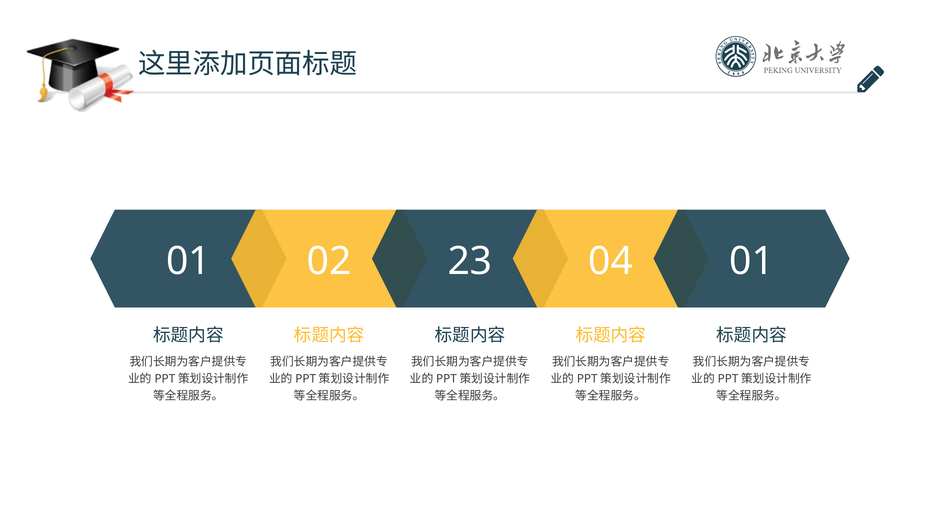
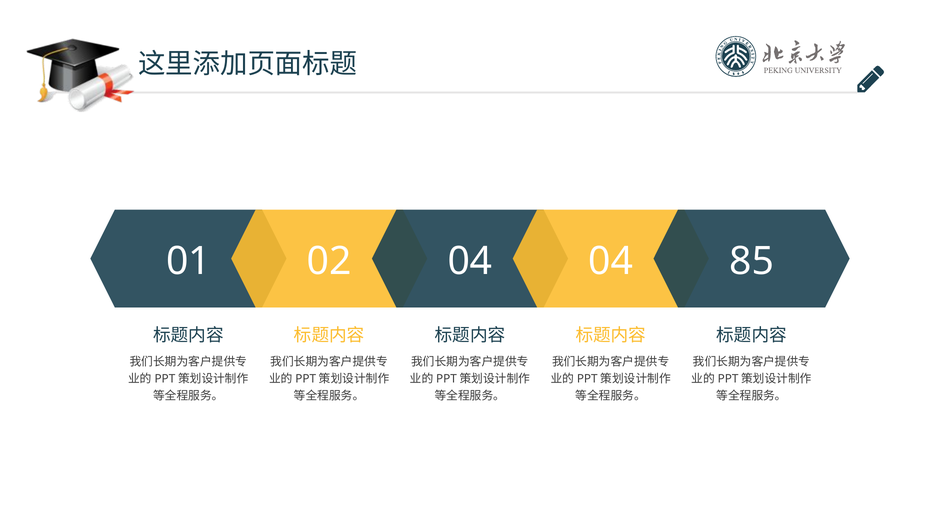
02 23: 23 -> 04
04 01: 01 -> 85
